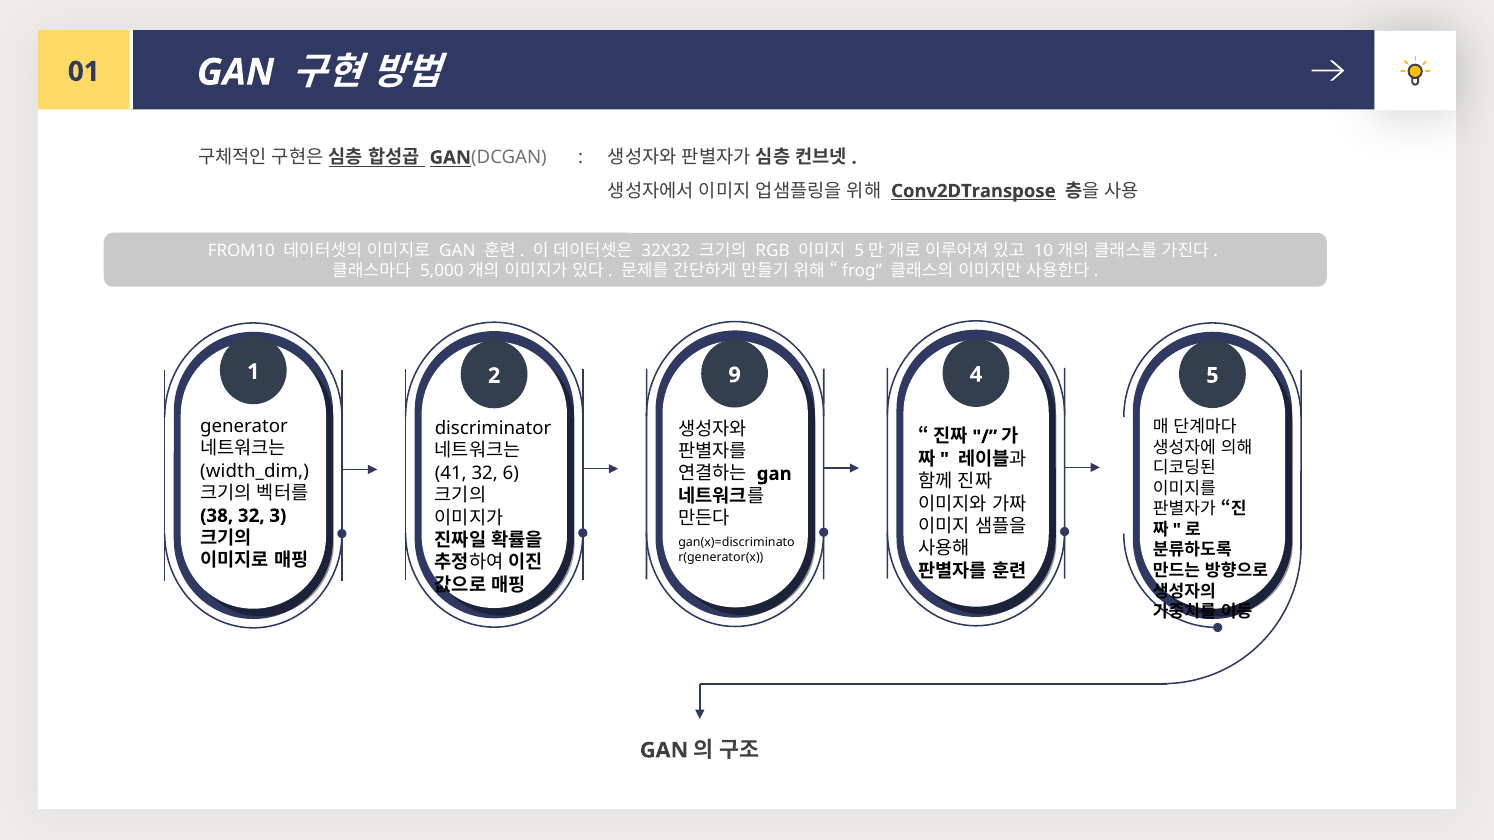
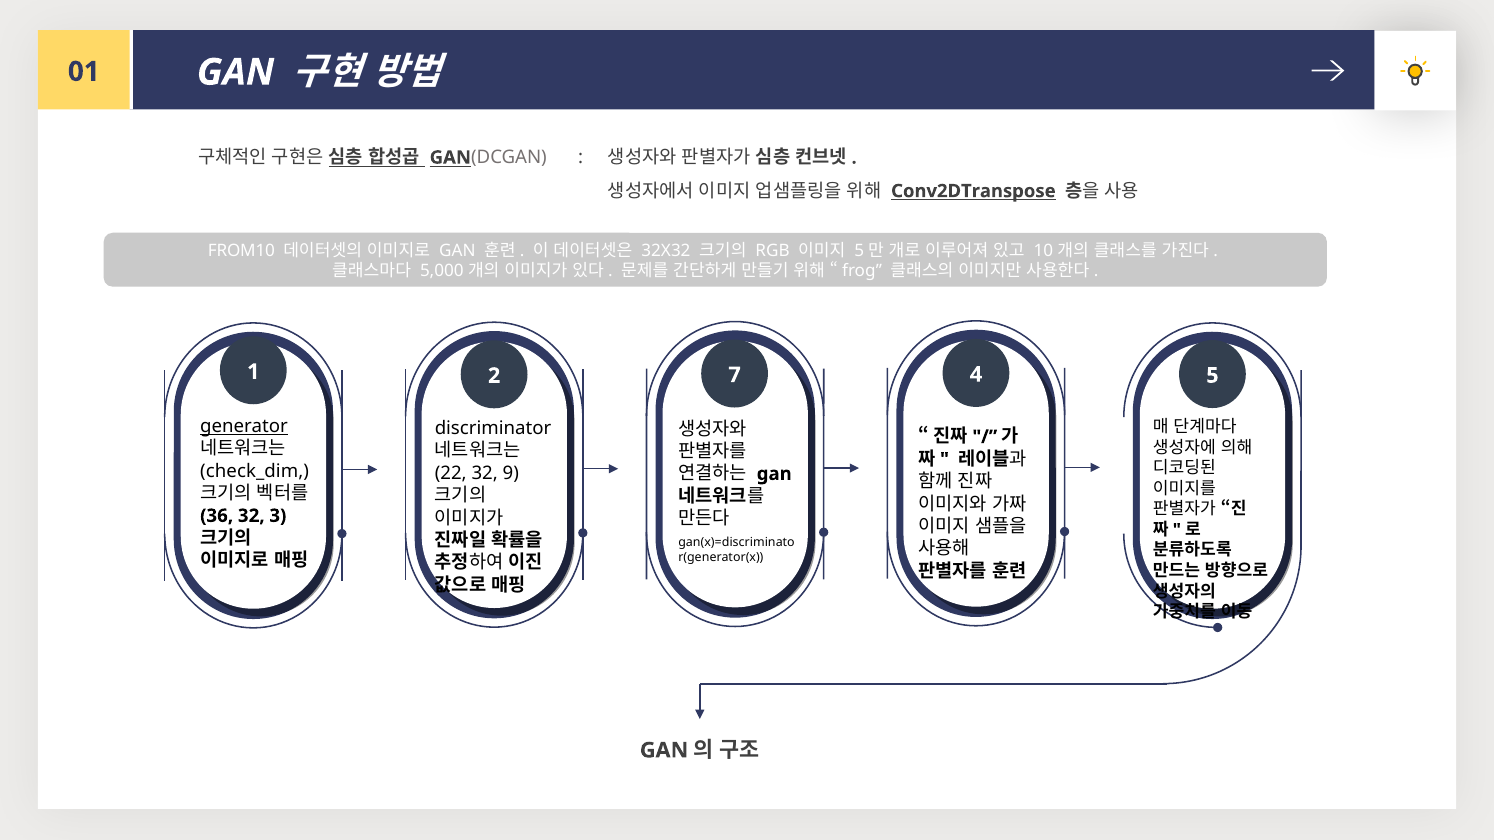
9: 9 -> 7
generator underline: none -> present
width_dim: width_dim -> check_dim
41: 41 -> 22
6: 6 -> 9
38: 38 -> 36
